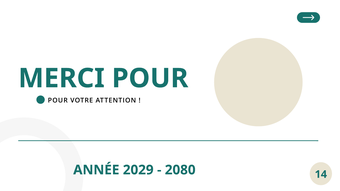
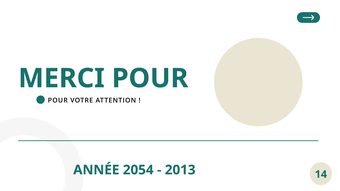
2029: 2029 -> 2054
2080: 2080 -> 2013
